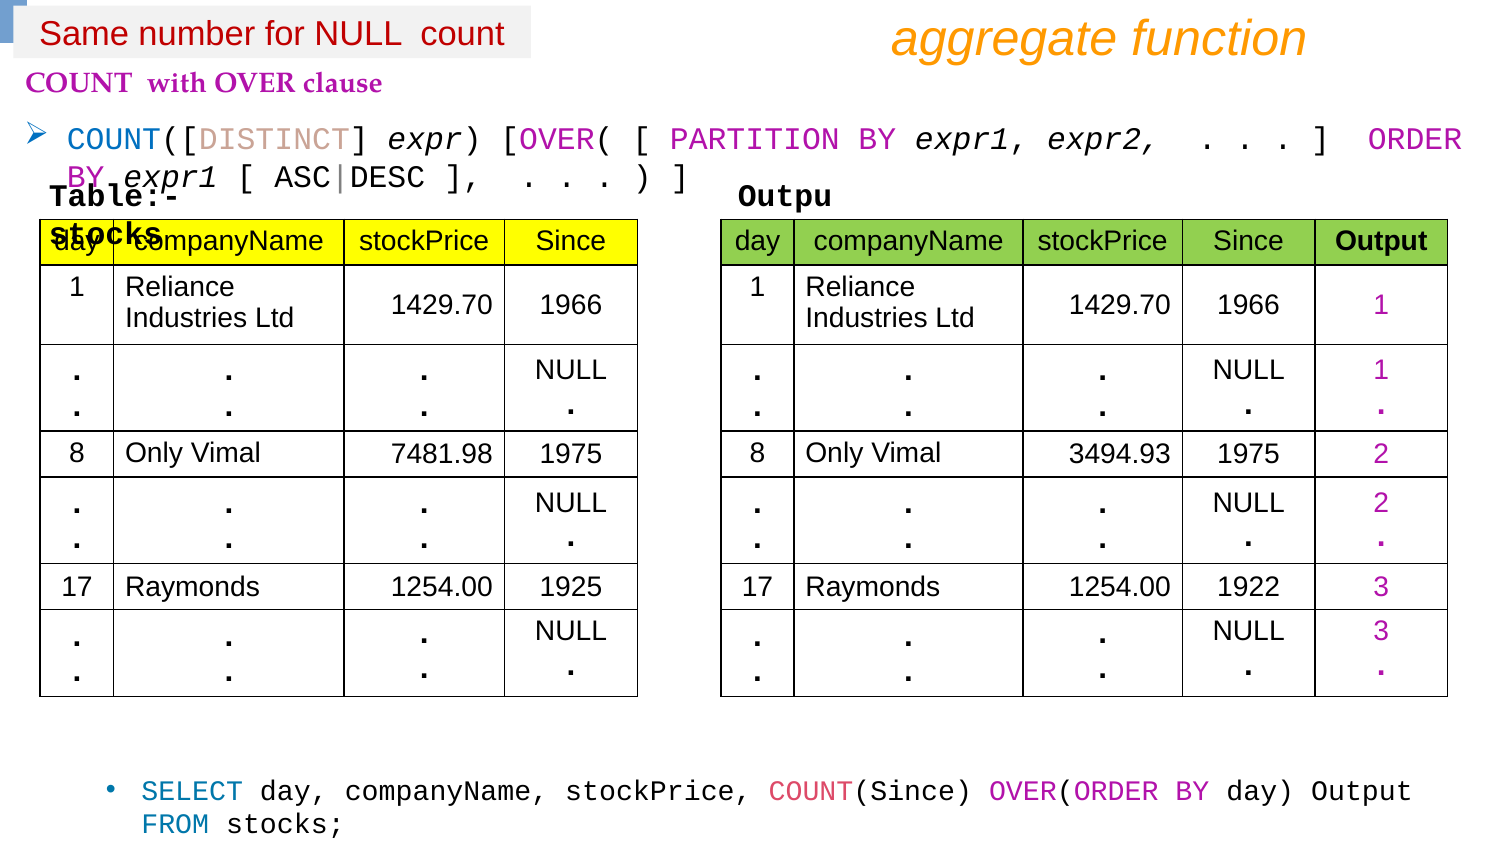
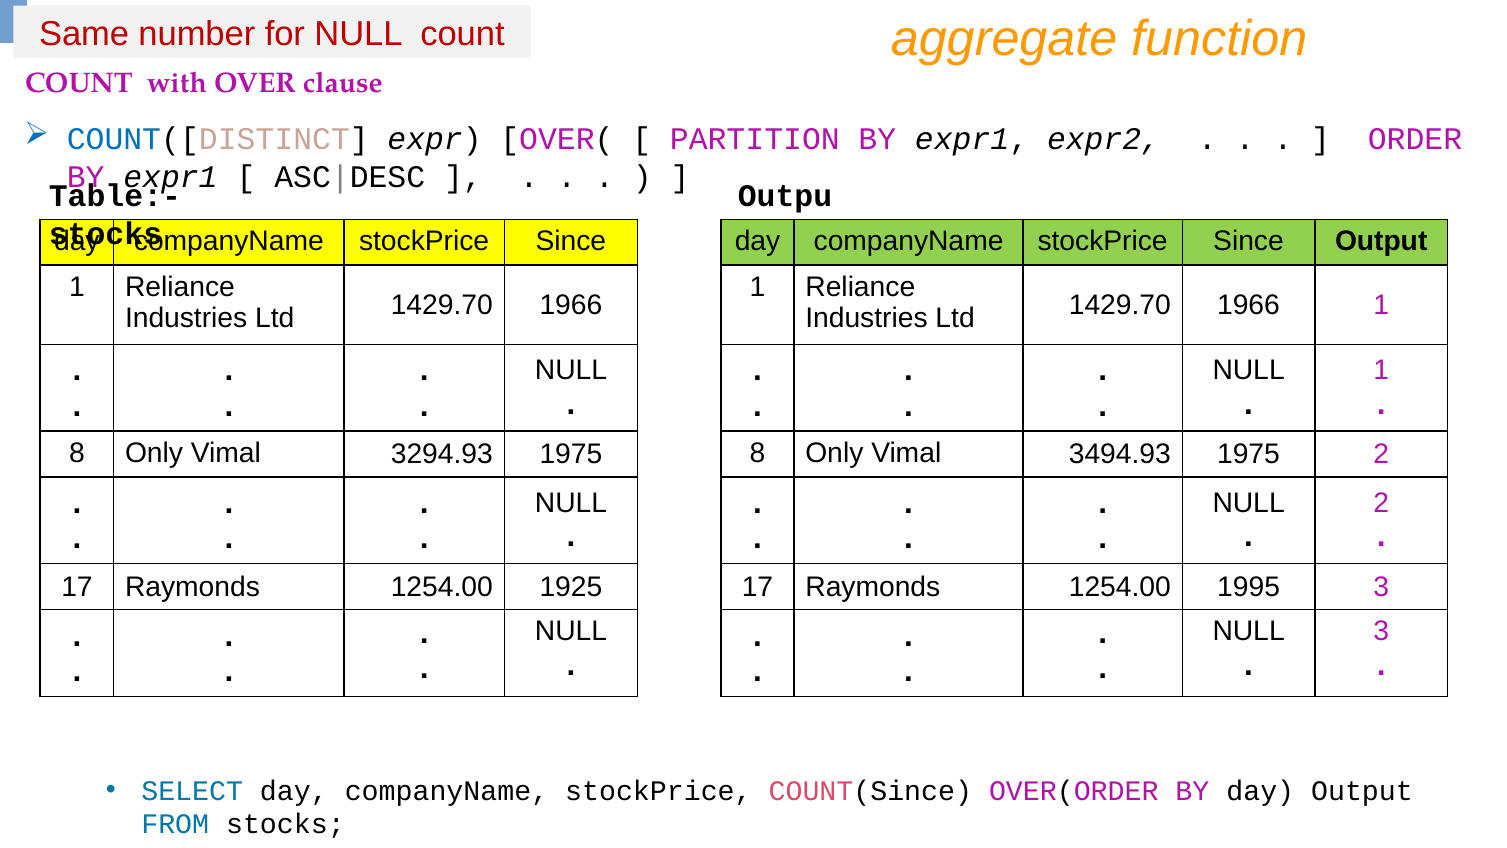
7481.98: 7481.98 -> 3294.93
1922: 1922 -> 1995
